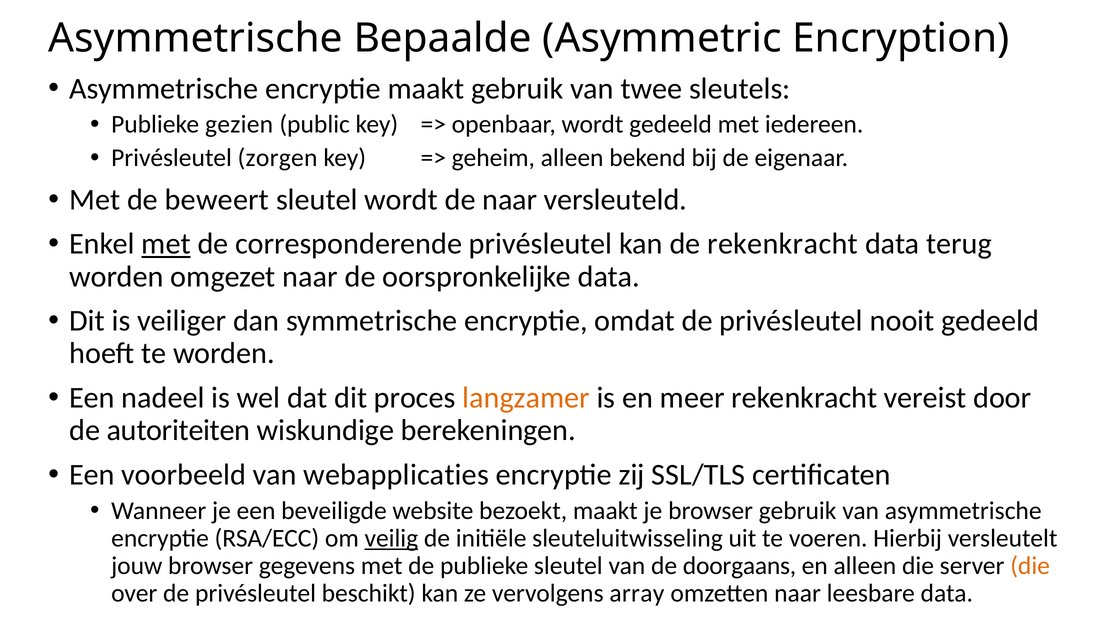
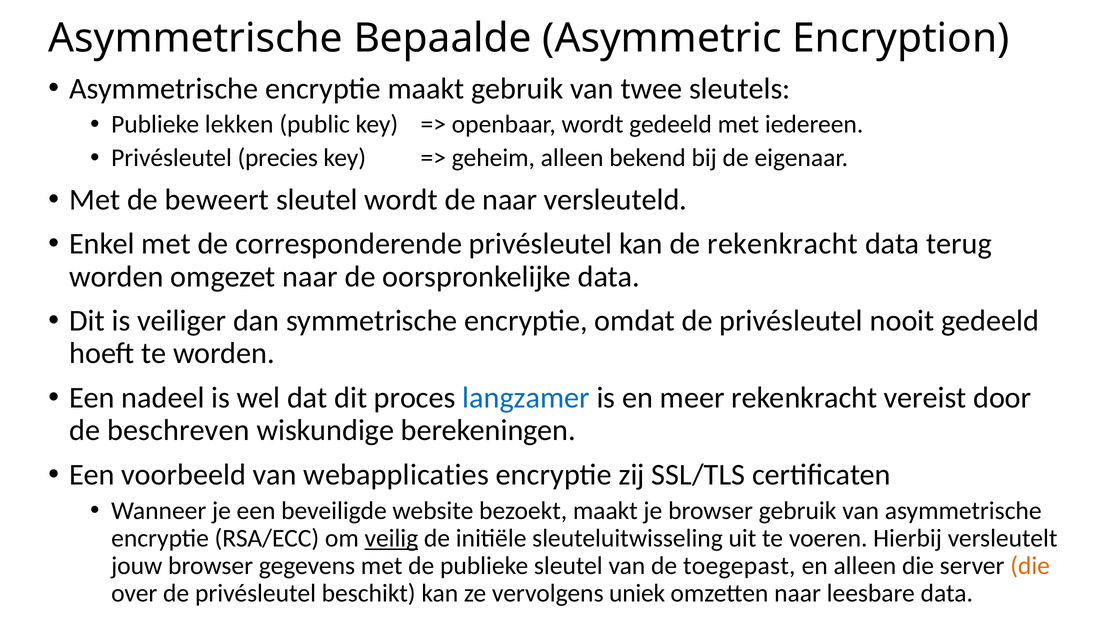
gezien: gezien -> lekken
zorgen: zorgen -> precies
met at (166, 244) underline: present -> none
langzamer colour: orange -> blue
autoriteiten: autoriteiten -> beschreven
doorgaans: doorgaans -> toegepast
array: array -> uniek
